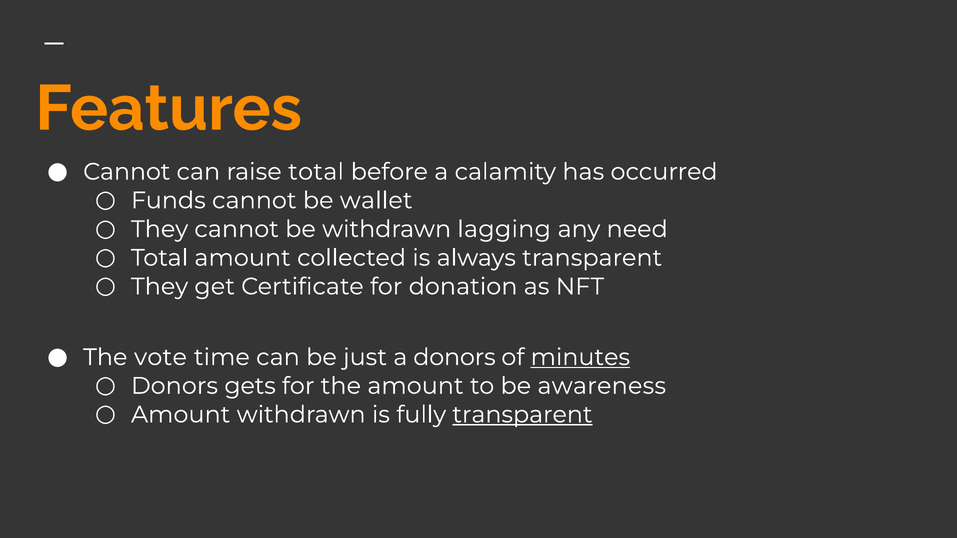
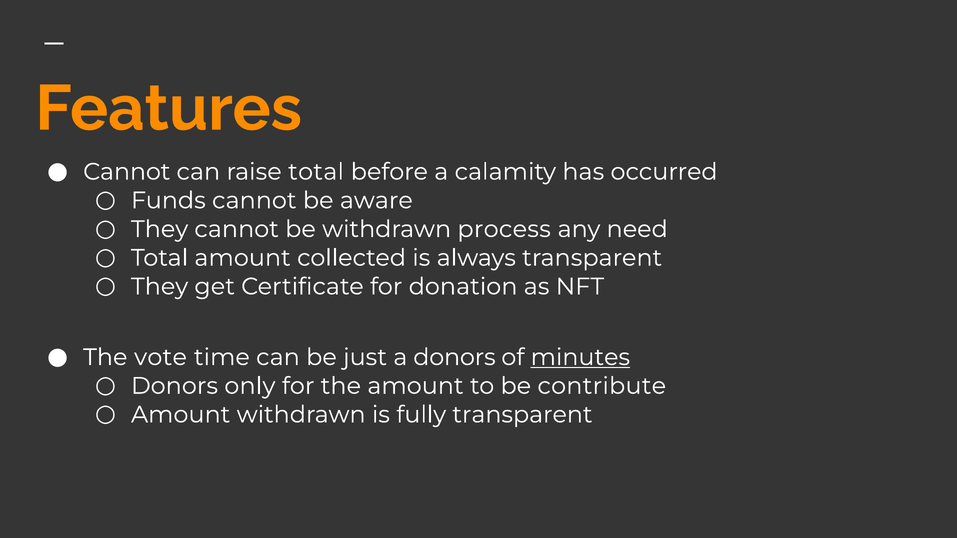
wallet: wallet -> aware
lagging: lagging -> process
gets: gets -> only
awareness: awareness -> contribute
transparent at (522, 415) underline: present -> none
